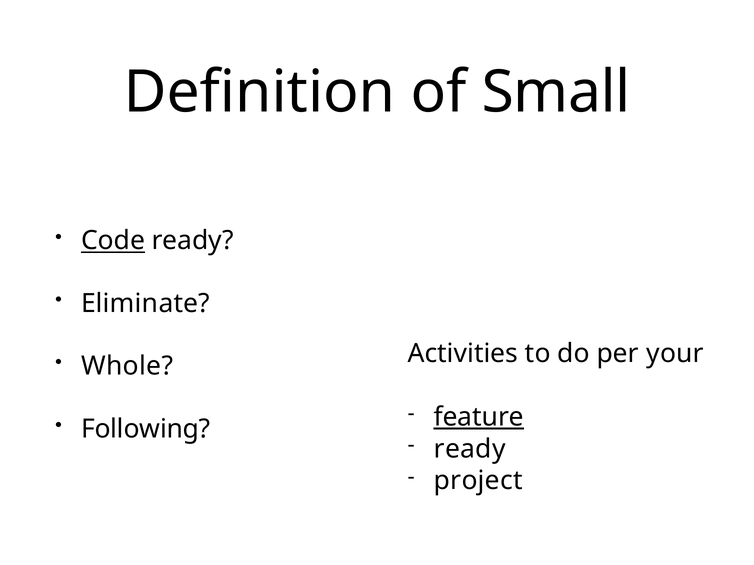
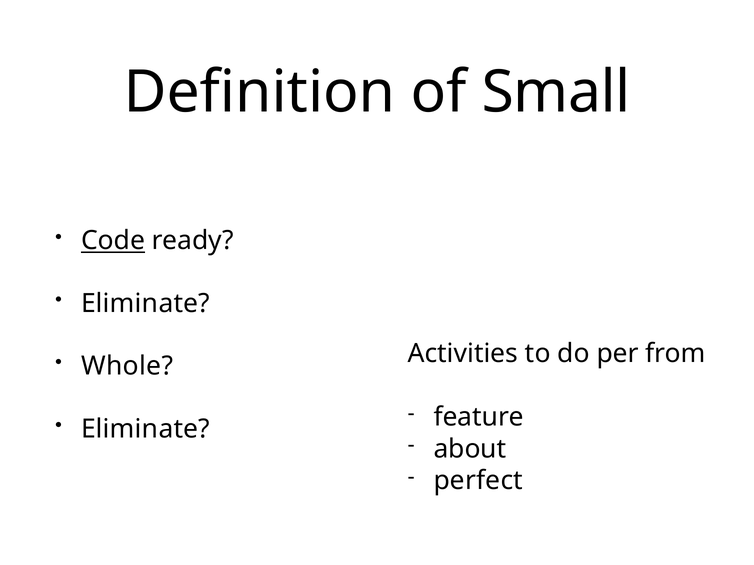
your: your -> from
feature underline: present -> none
Following at (146, 429): Following -> Eliminate
ready at (470, 449): ready -> about
project: project -> perfect
